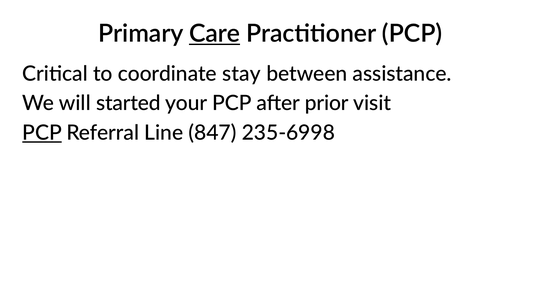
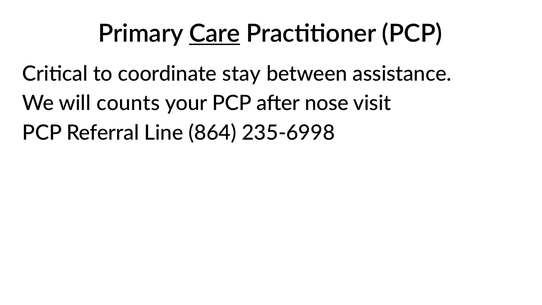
started: started -> counts
prior: prior -> nose
PCP at (42, 133) underline: present -> none
847: 847 -> 864
